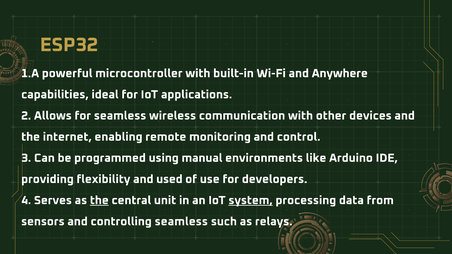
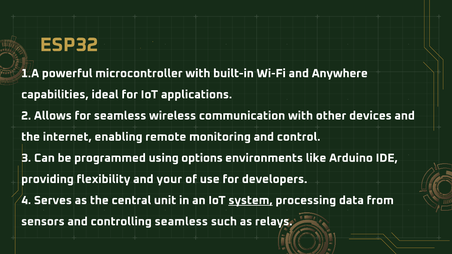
manual: manual -> options
used: used -> your
the at (99, 200) underline: present -> none
